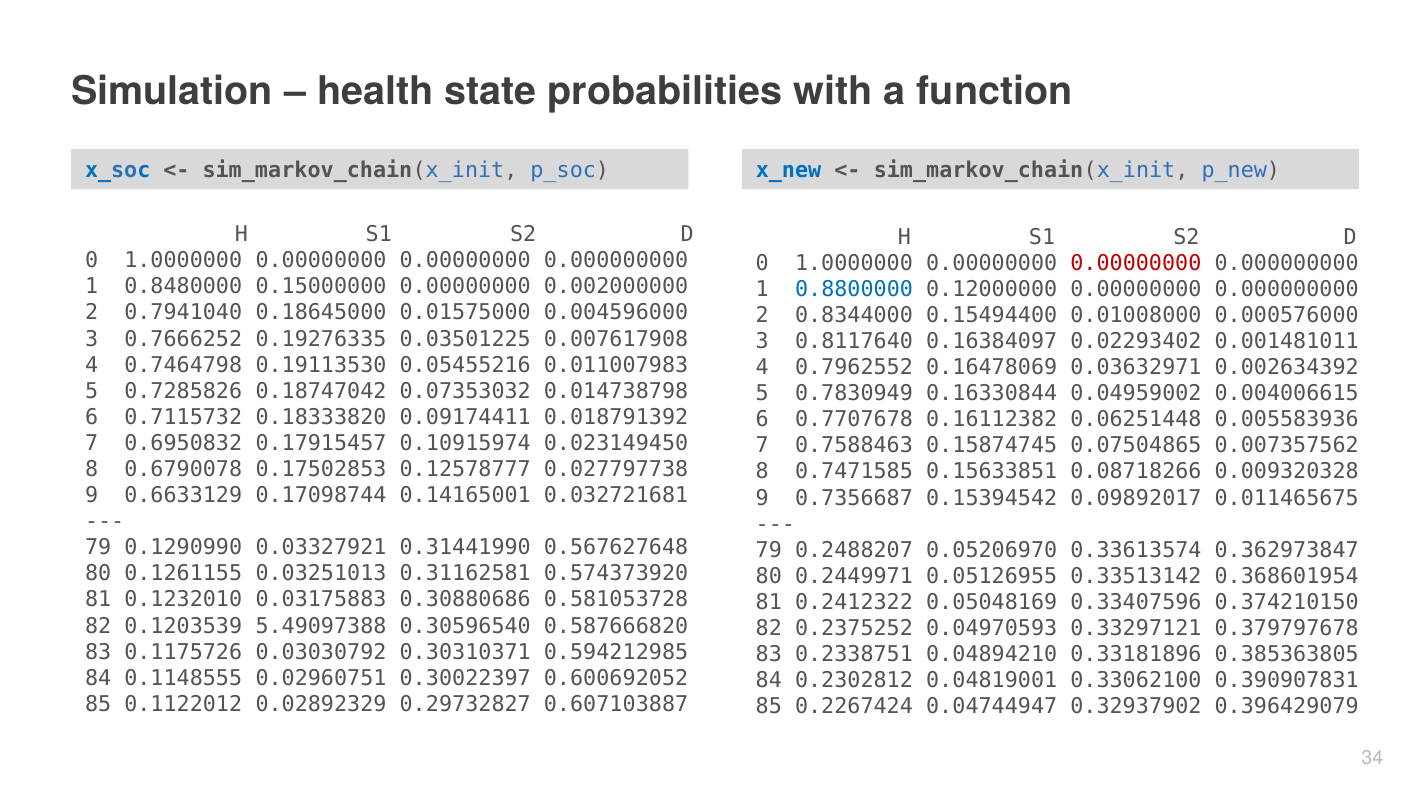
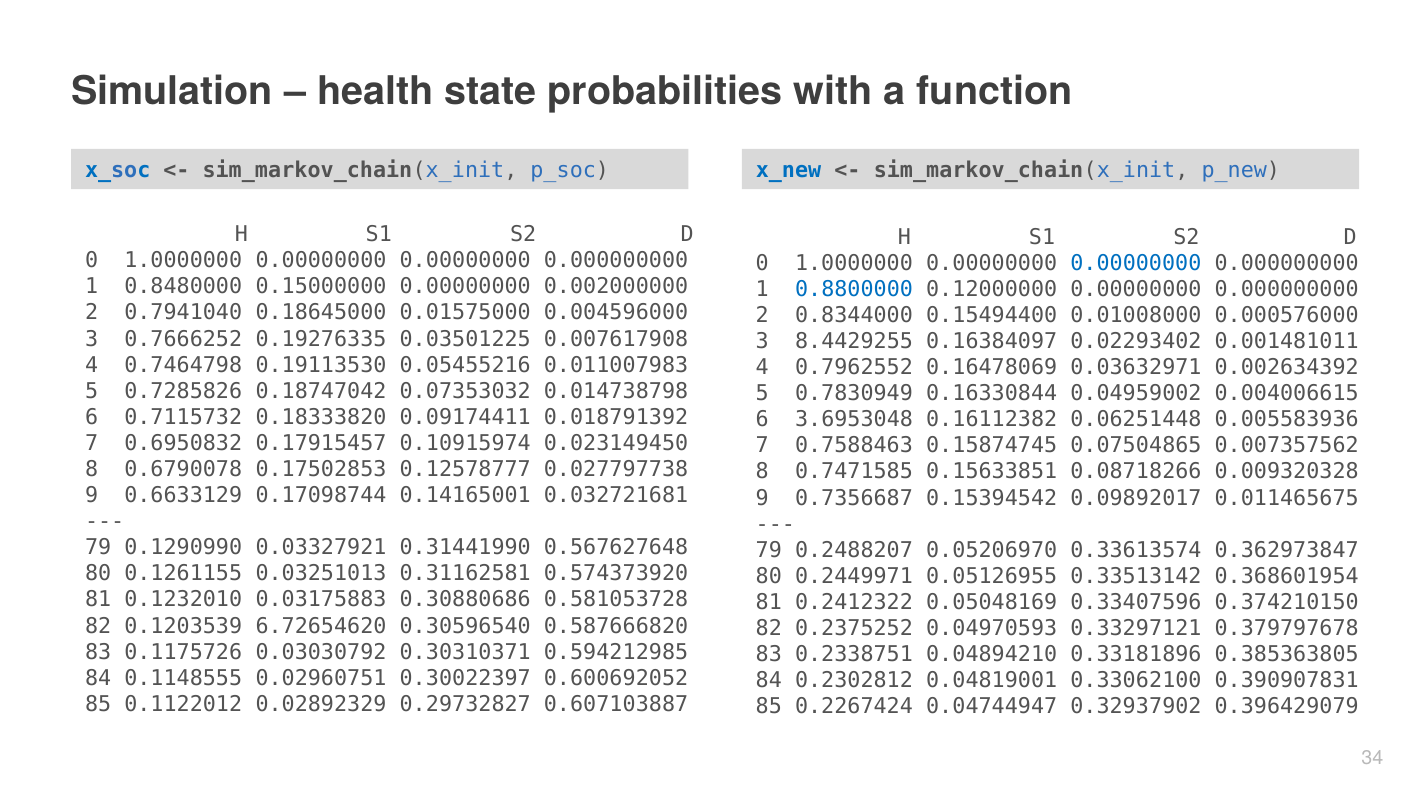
0.00000000 at (1136, 263) colour: red -> blue
0.8117640: 0.8117640 -> 8.4429255
0.7707678: 0.7707678 -> 3.6953048
5.49097388: 5.49097388 -> 6.72654620
